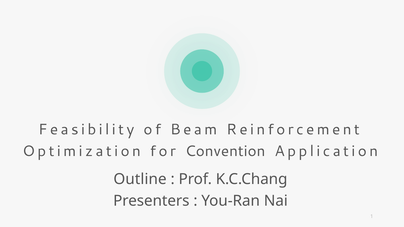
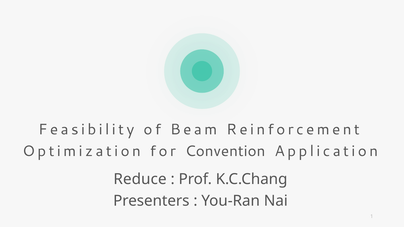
Outline: Outline -> Reduce
